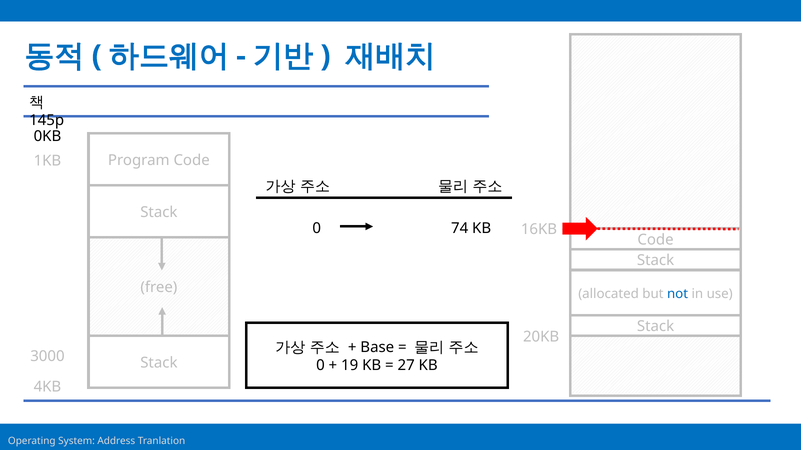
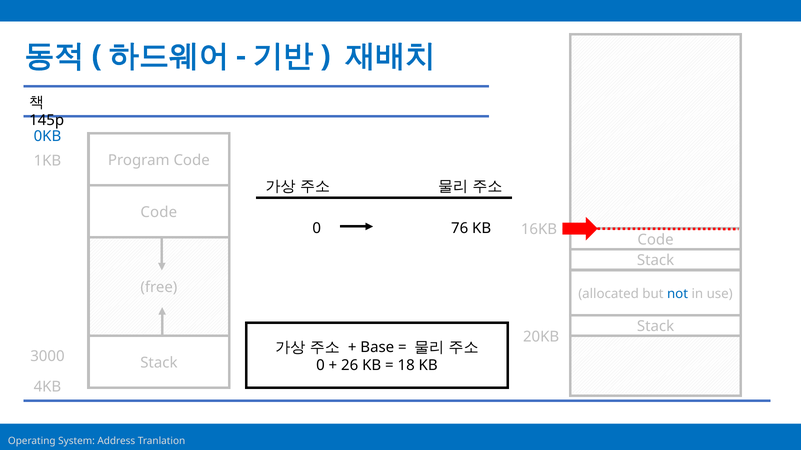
0KB colour: black -> blue
Stack at (159, 213): Stack -> Code
74: 74 -> 76
19: 19 -> 26
27: 27 -> 18
